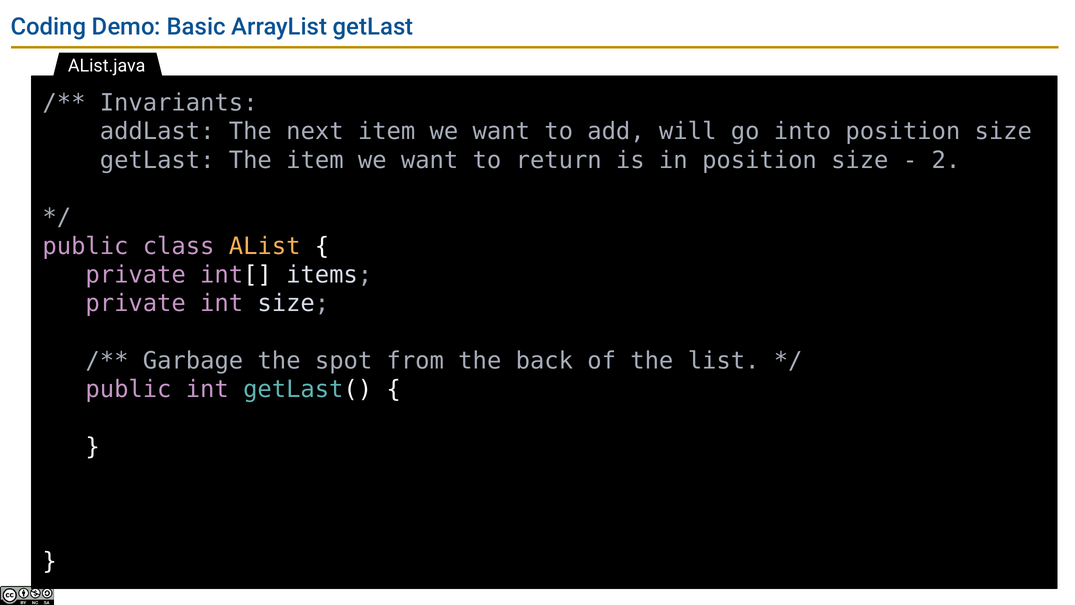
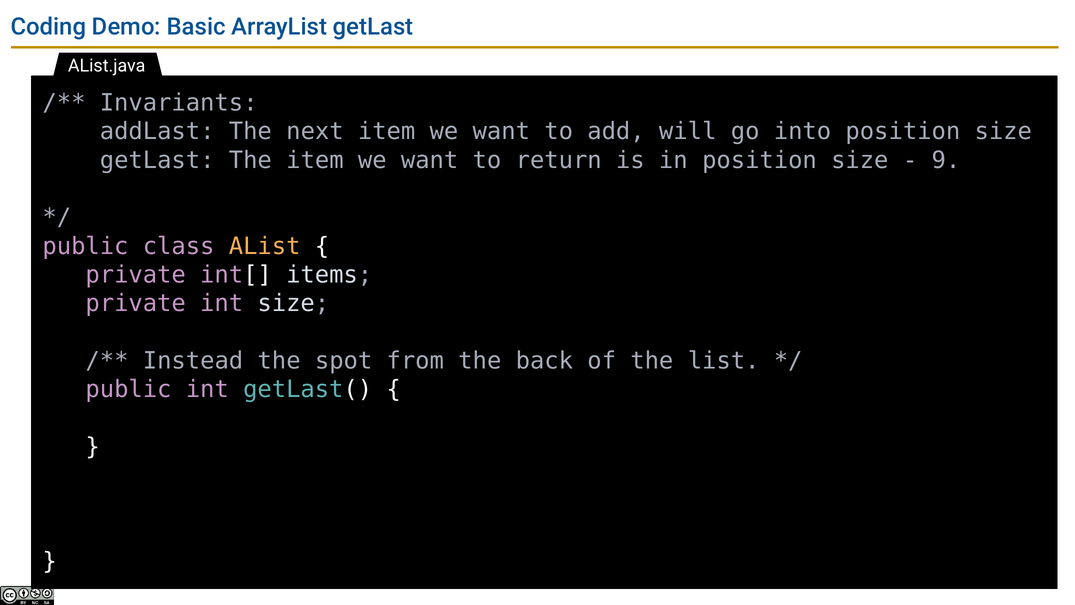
2: 2 -> 9
Garbage: Garbage -> Instead
